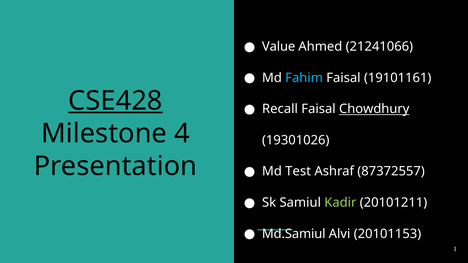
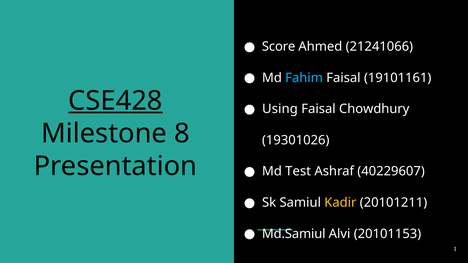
Value: Value -> Score
Recall: Recall -> Using
Chowdhury underline: present -> none
4: 4 -> 8
87372557: 87372557 -> 40229607
Kadir colour: light green -> yellow
